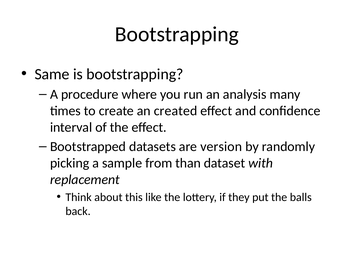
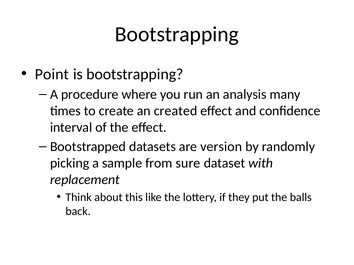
Same: Same -> Point
than: than -> sure
